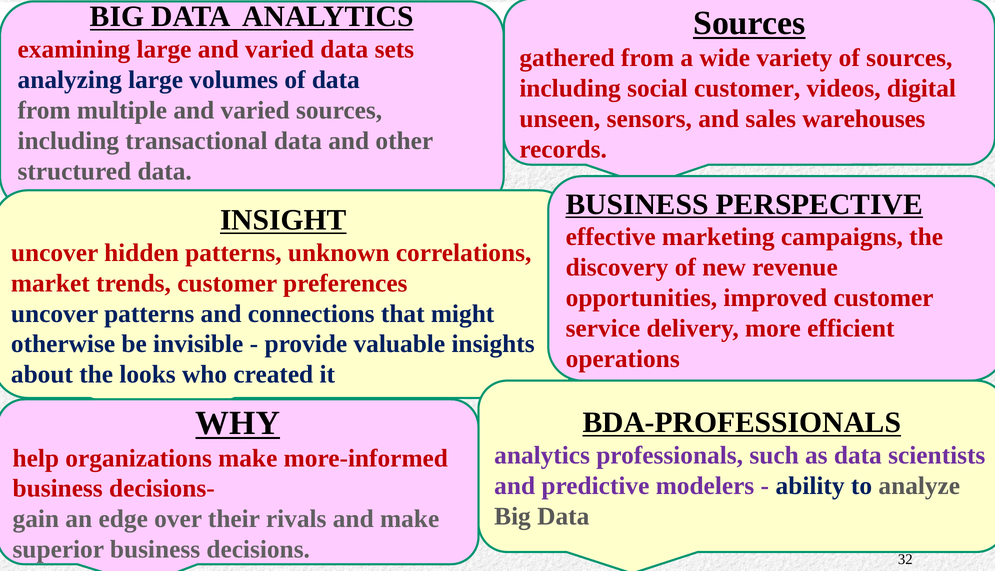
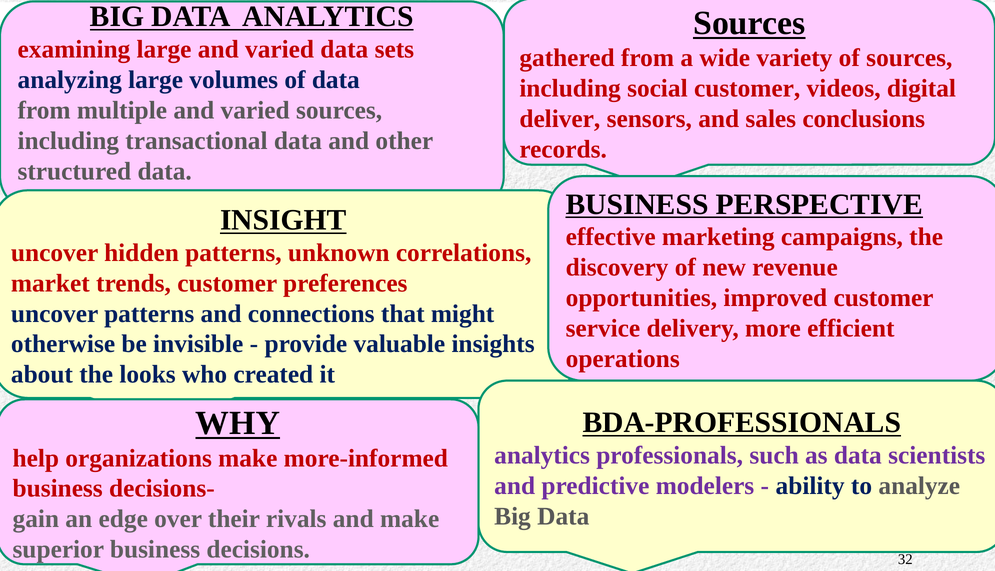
unseen: unseen -> deliver
warehouses: warehouses -> conclusions
